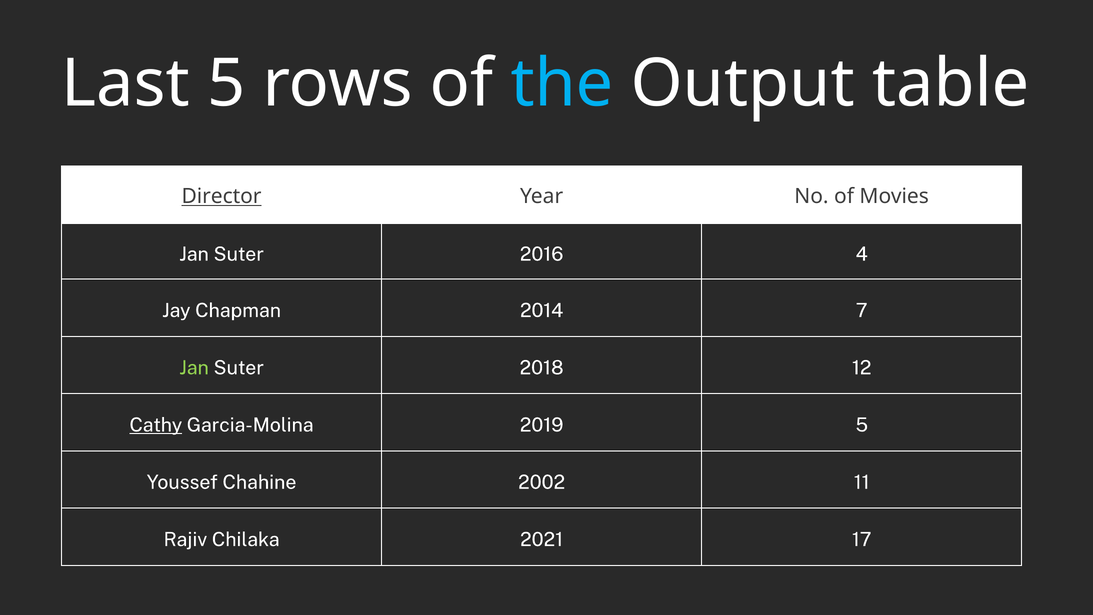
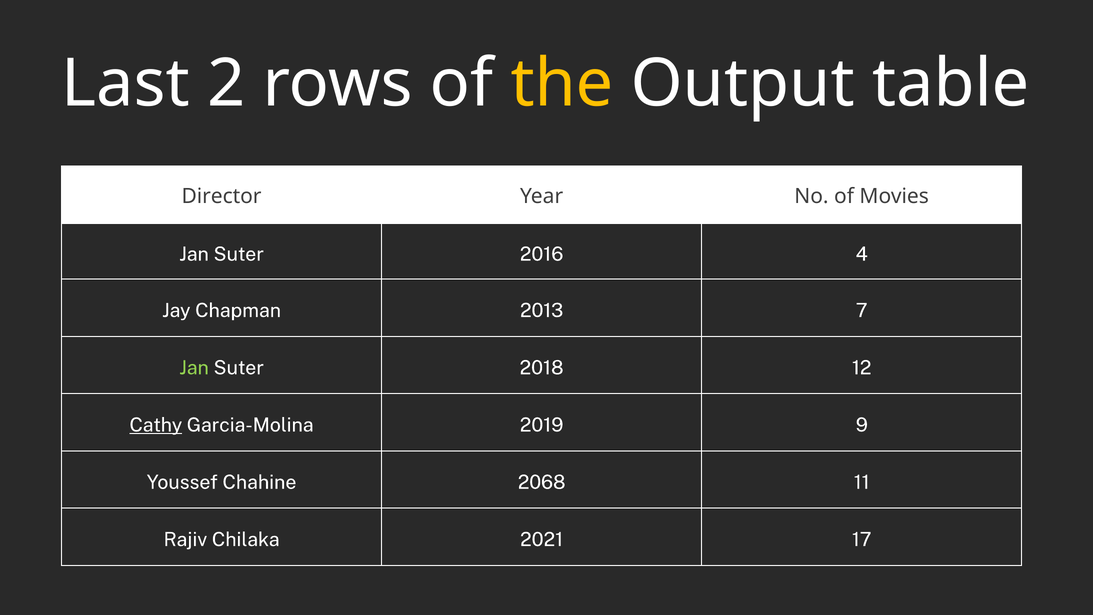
Last 5: 5 -> 2
the colour: light blue -> yellow
Director underline: present -> none
2014: 2014 -> 2013
2019 5: 5 -> 9
2002: 2002 -> 2068
